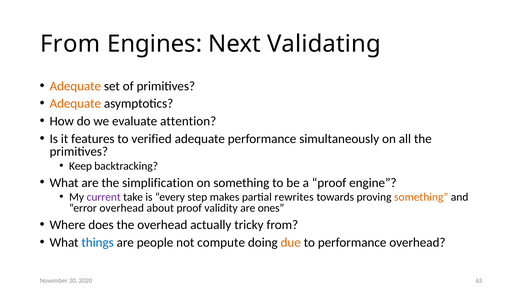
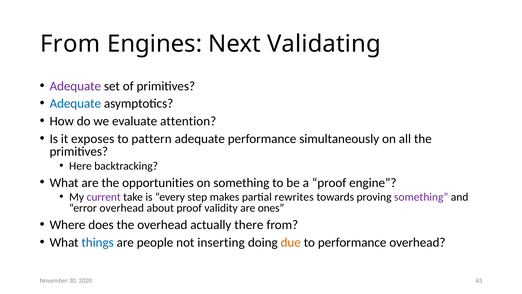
Adequate at (75, 86) colour: orange -> purple
Adequate at (75, 104) colour: orange -> blue
features: features -> exposes
verified: verified -> pattern
Keep: Keep -> Here
simplification: simplification -> opportunities
something at (421, 197) colour: orange -> purple
tricky: tricky -> there
compute: compute -> inserting
